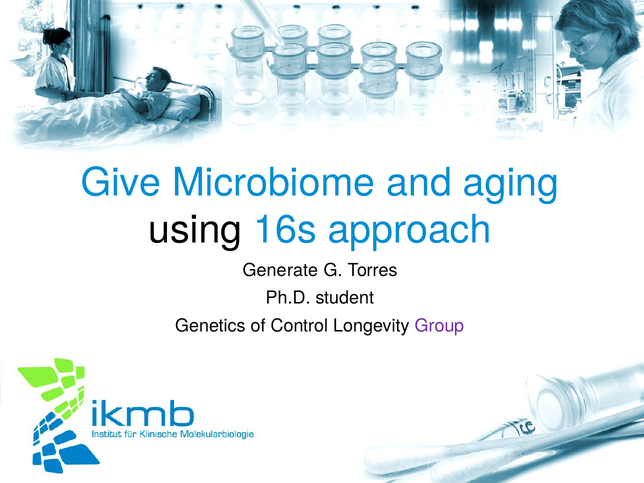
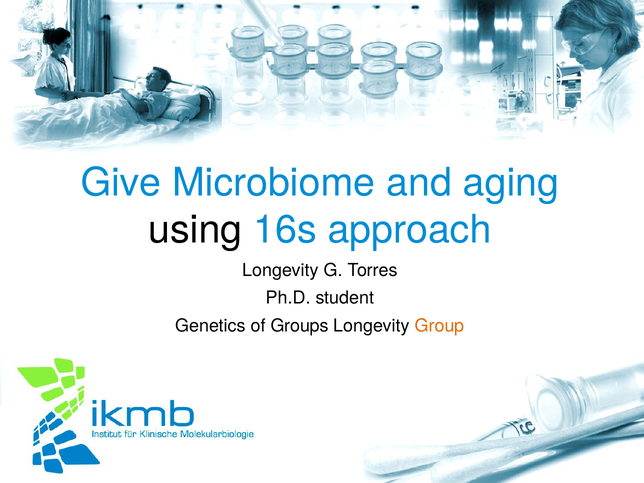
Generate at (280, 270): Generate -> Longevity
Control: Control -> Groups
Group colour: purple -> orange
